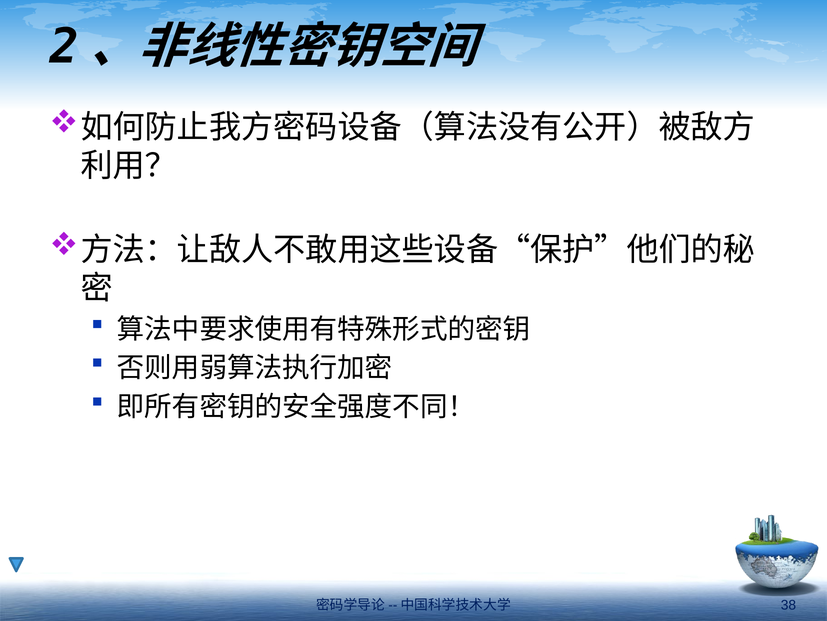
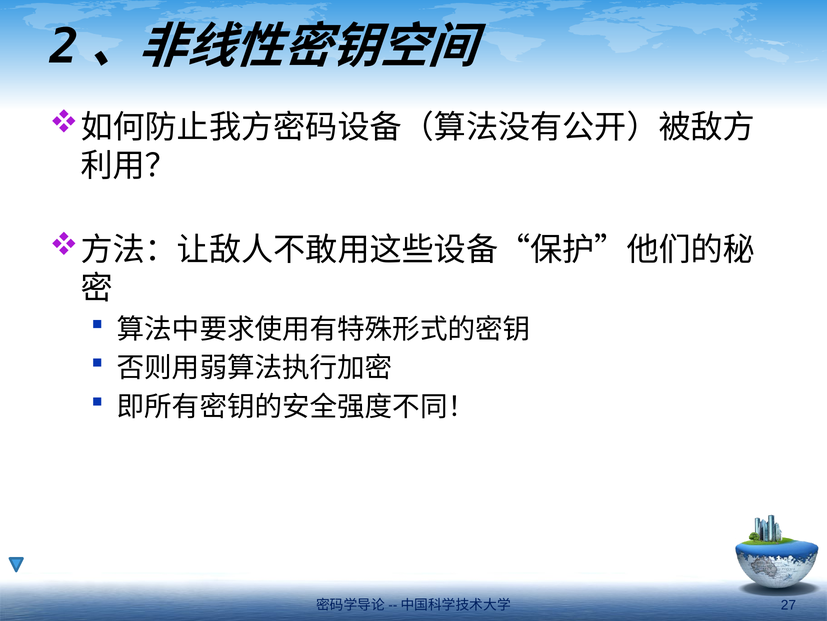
38: 38 -> 27
